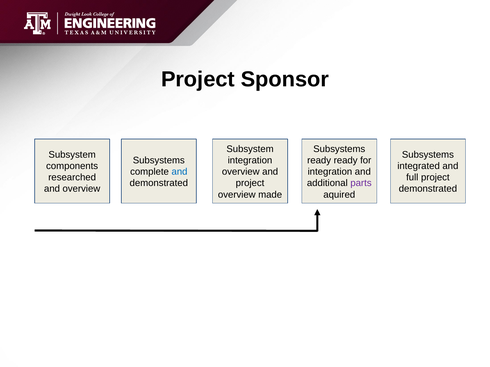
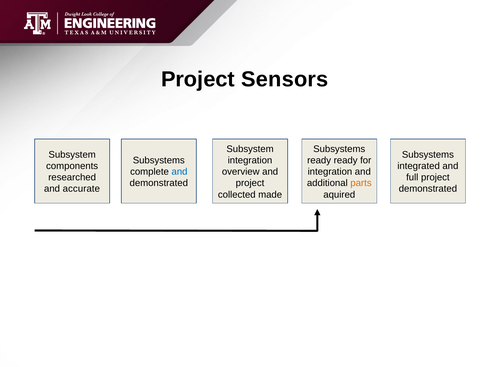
Sponsor: Sponsor -> Sensors
parts colour: purple -> orange
and overview: overview -> accurate
overview at (237, 195): overview -> collected
